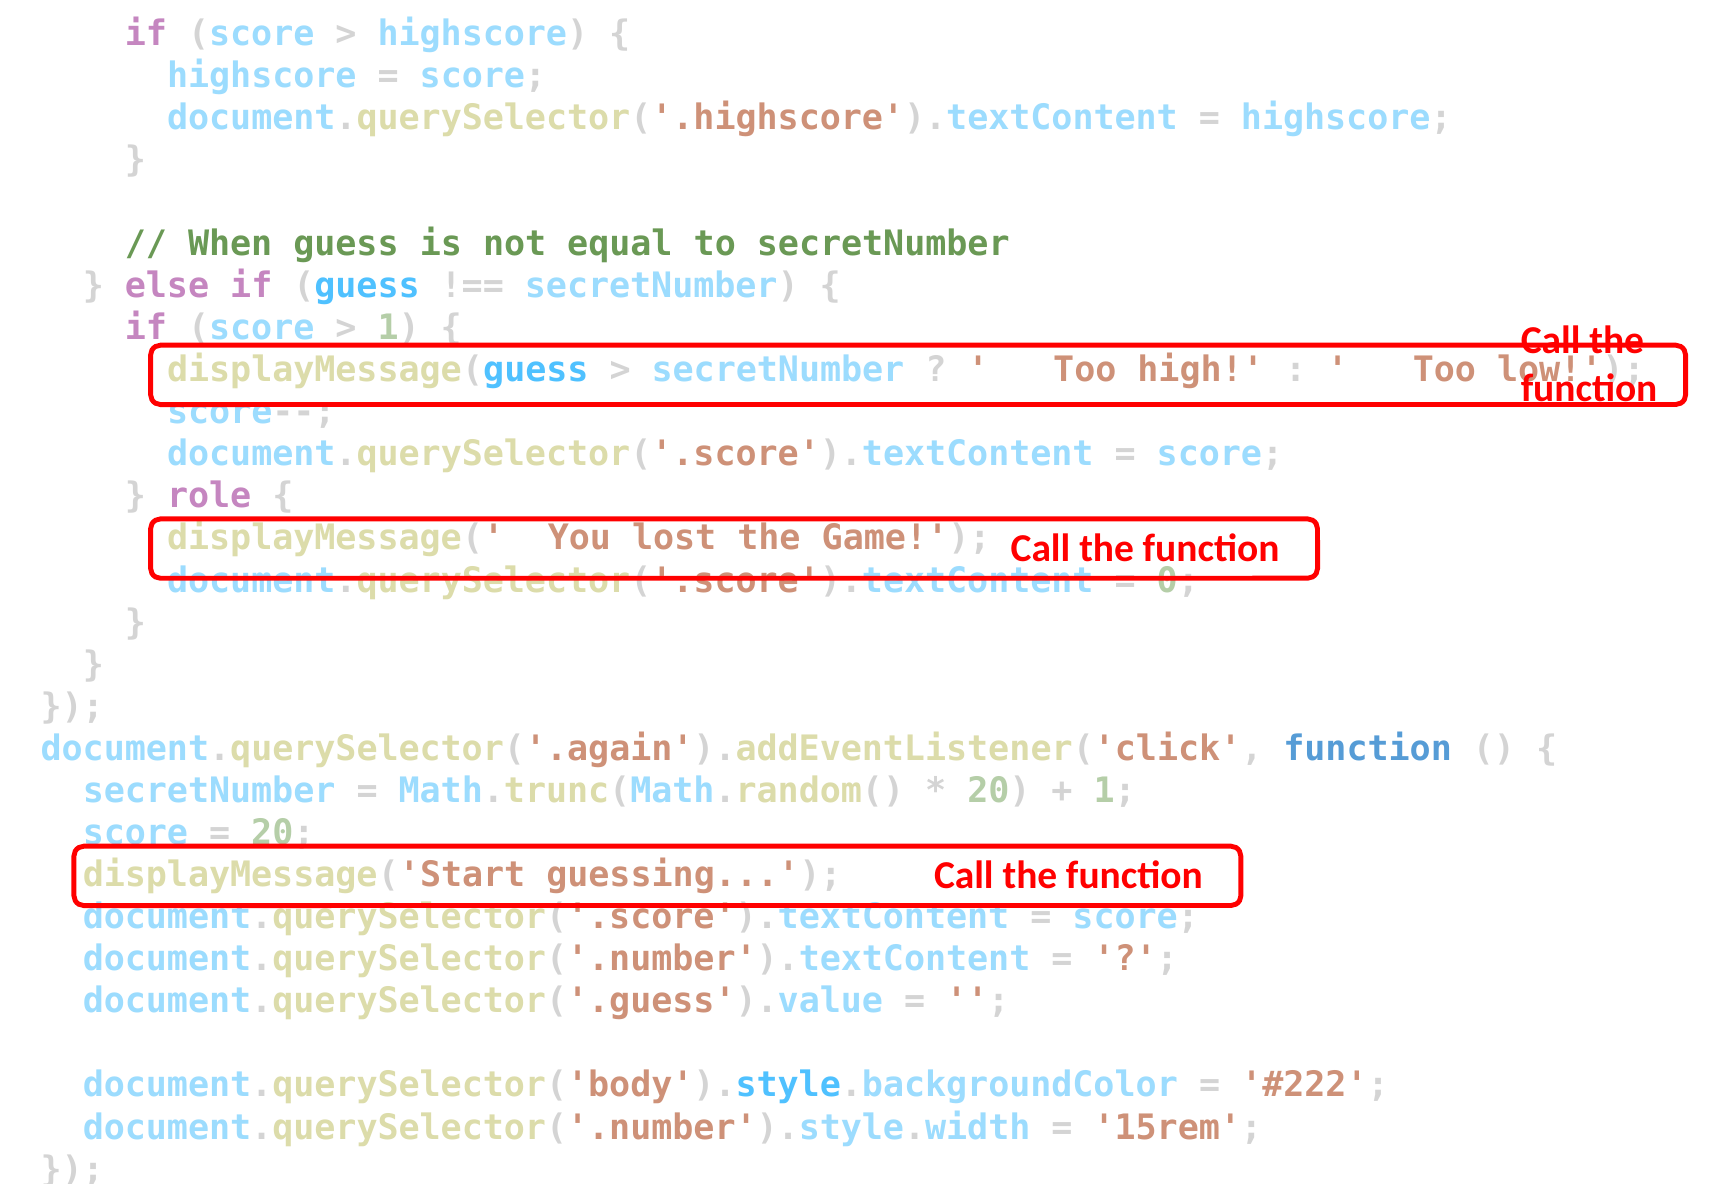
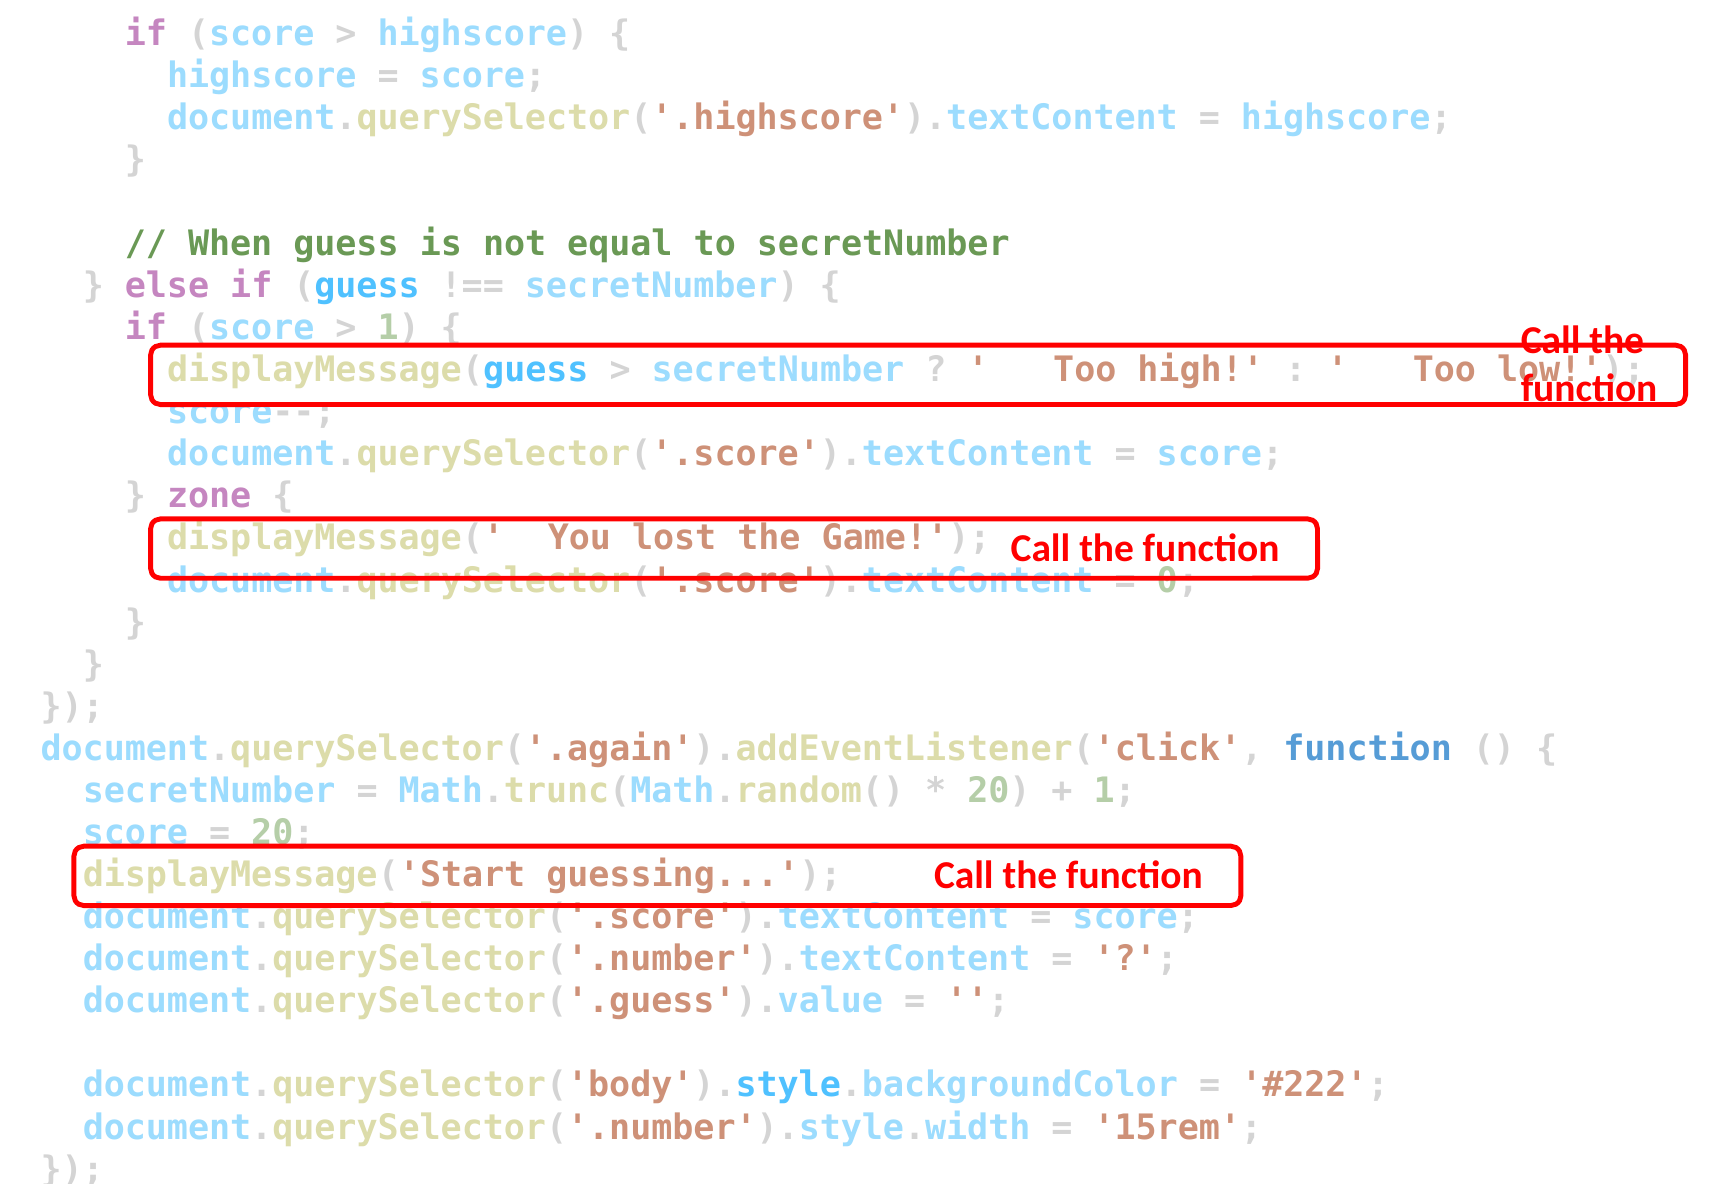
role: role -> zone
